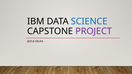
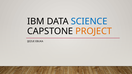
PROJECT colour: purple -> orange
